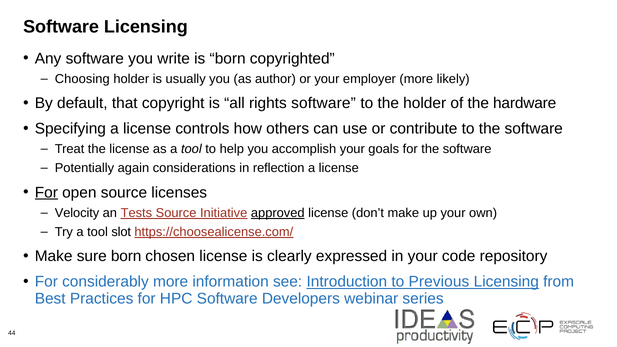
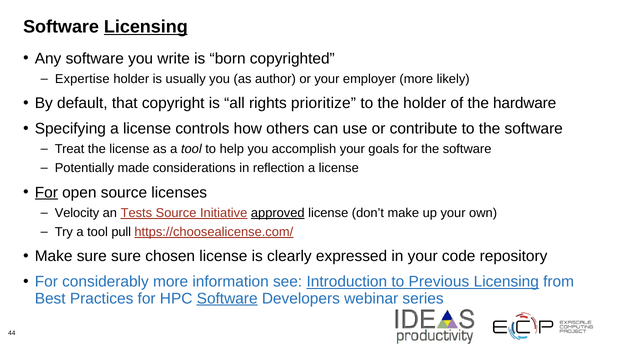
Licensing at (146, 27) underline: none -> present
Choosing: Choosing -> Expertise
rights software: software -> prioritize
again: again -> made
slot: slot -> pull
sure born: born -> sure
Software at (227, 299) underline: none -> present
